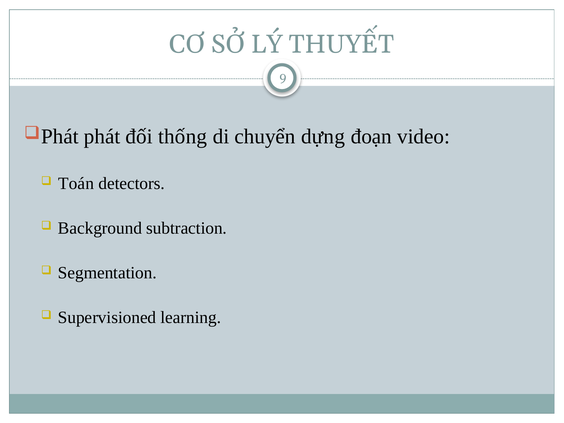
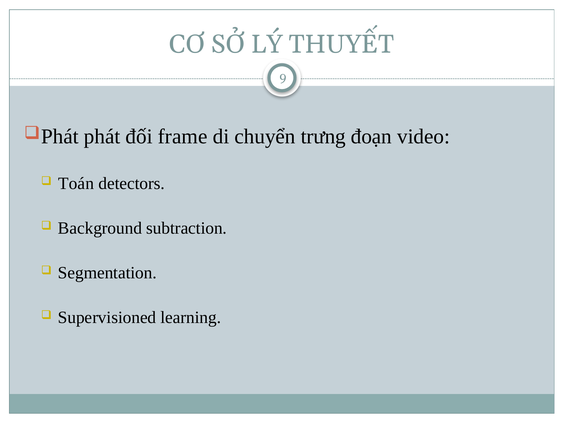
thống: thống -> frame
dựng: dựng -> trưng
